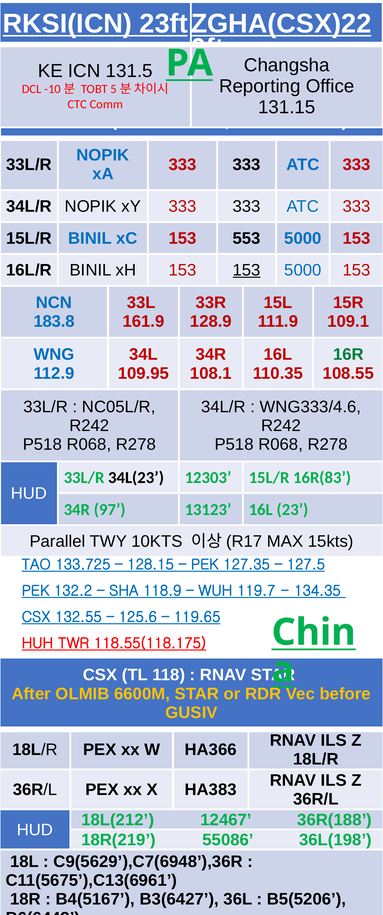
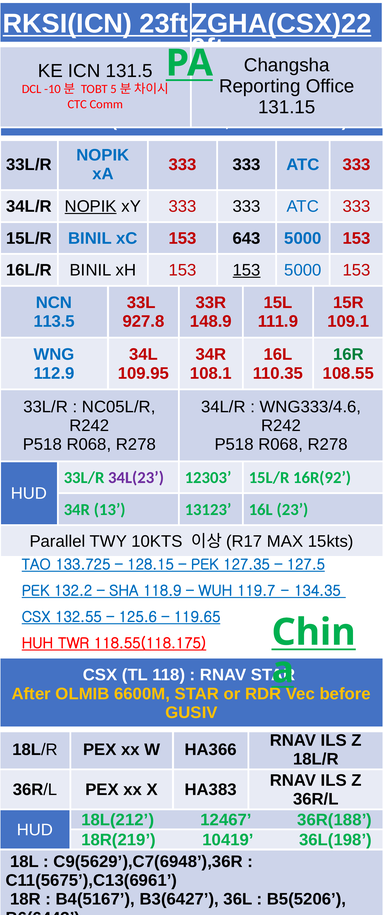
NOPIK at (91, 207) underline: none -> present
553: 553 -> 643
183.8: 183.8 -> 113.5
161.9: 161.9 -> 927.8
128.9: 128.9 -> 148.9
34L(23 colour: black -> purple
16R(83: 16R(83 -> 16R(92
97: 97 -> 13
55086: 55086 -> 10419
